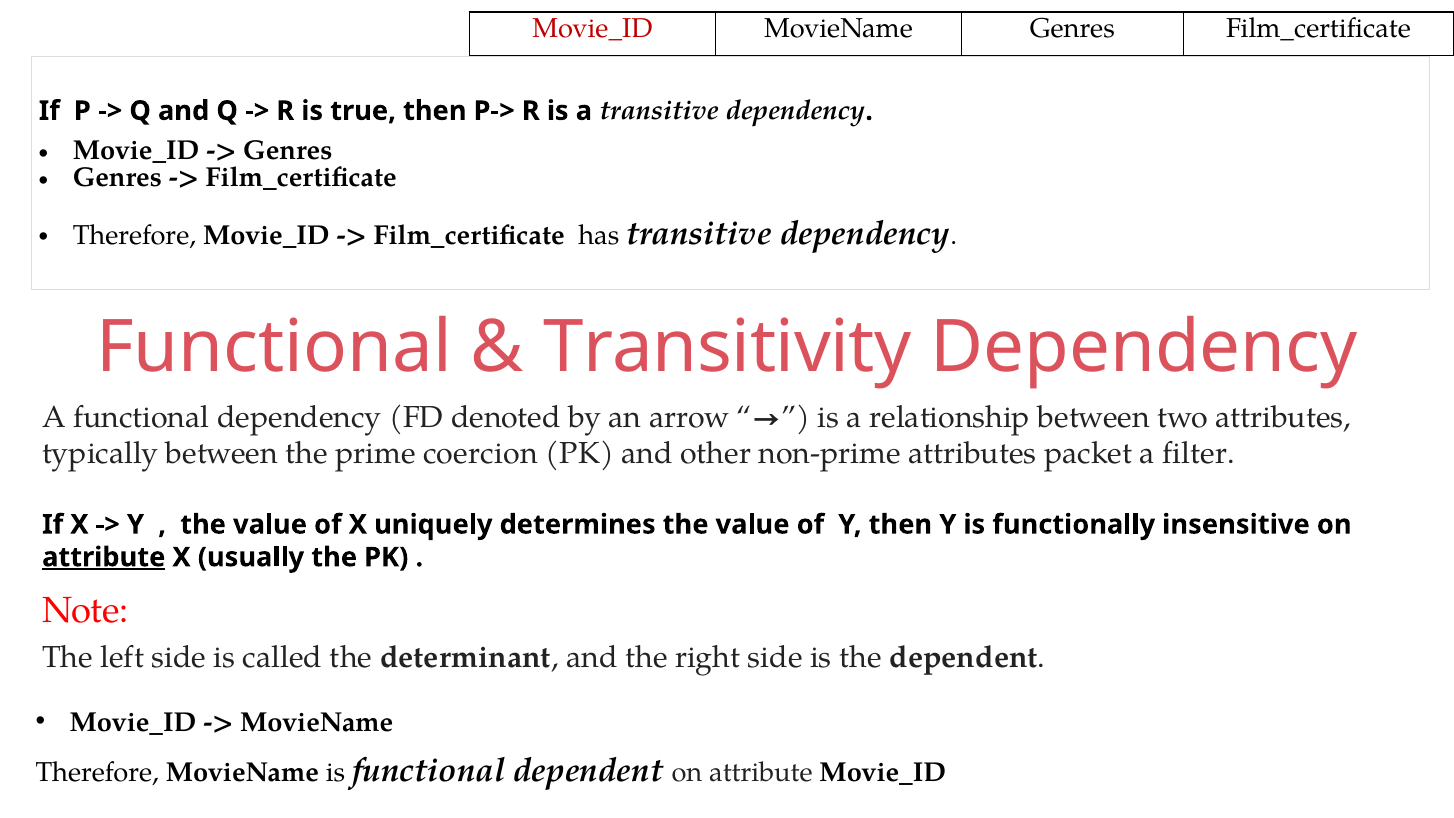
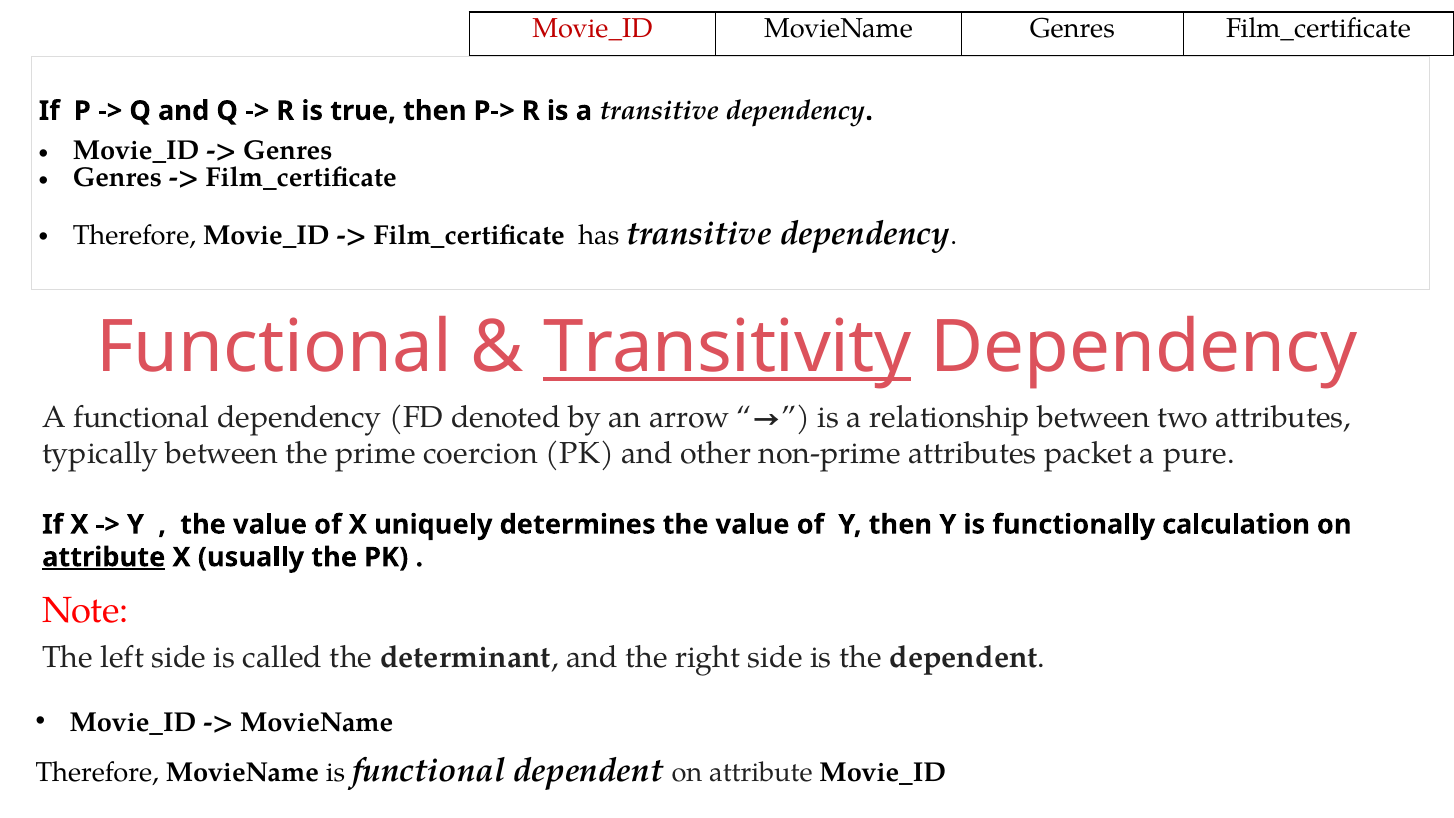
Transitivity underline: none -> present
filter: filter -> pure
insensitive: insensitive -> calculation
